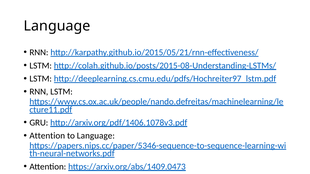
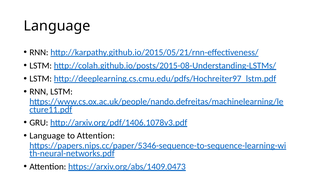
Attention at (47, 136): Attention -> Language
to Language: Language -> Attention
